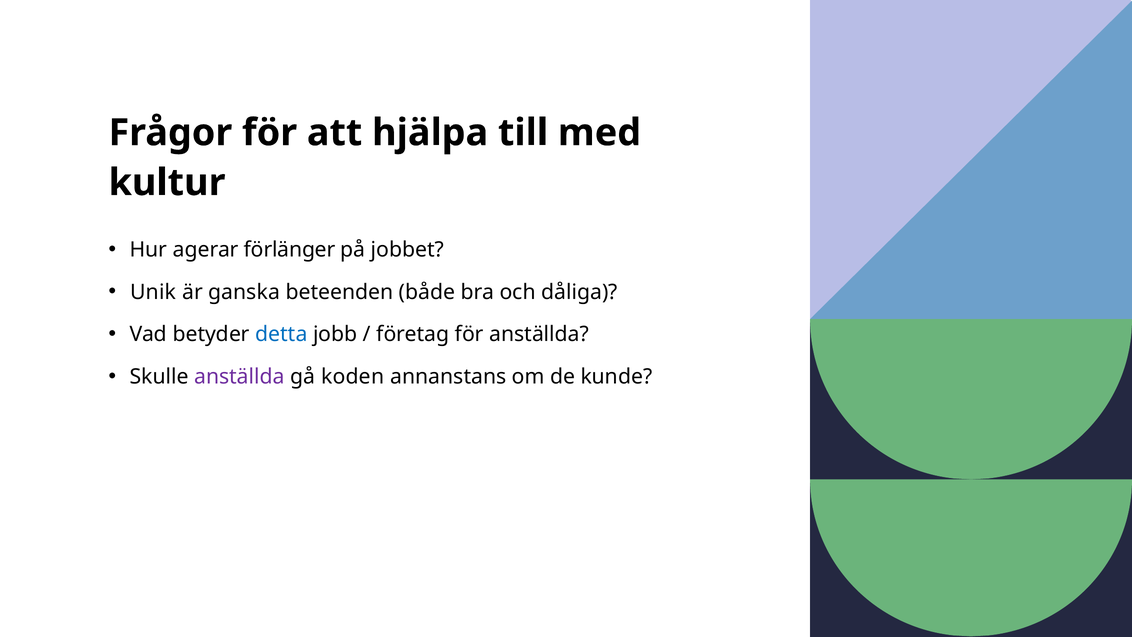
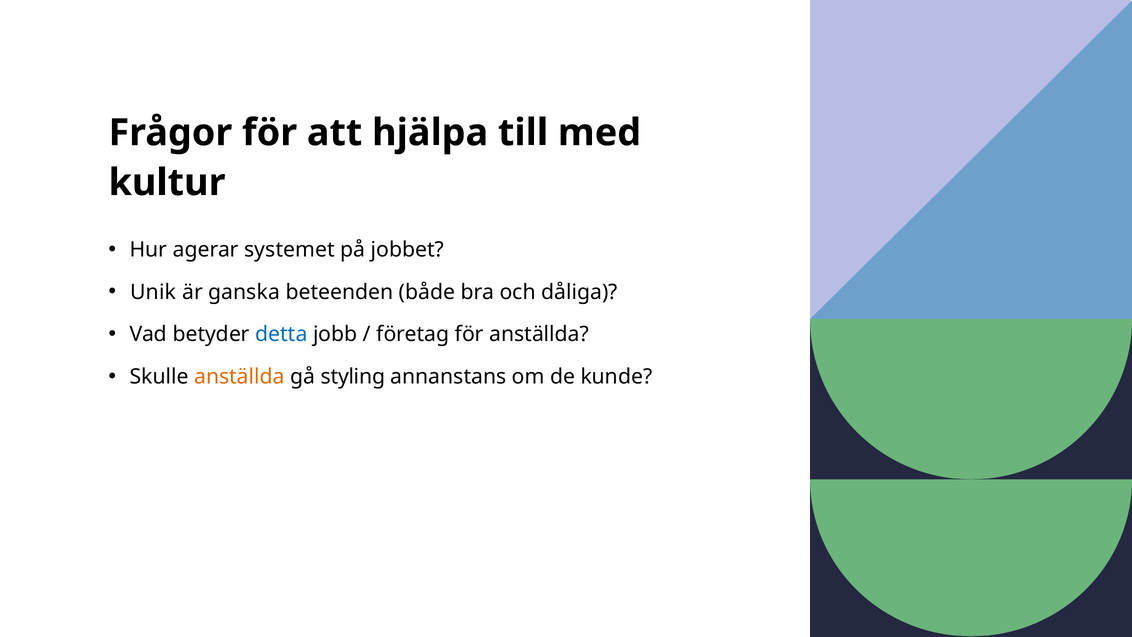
förlänger: förlänger -> systemet
anställda at (239, 377) colour: purple -> orange
koden: koden -> styling
